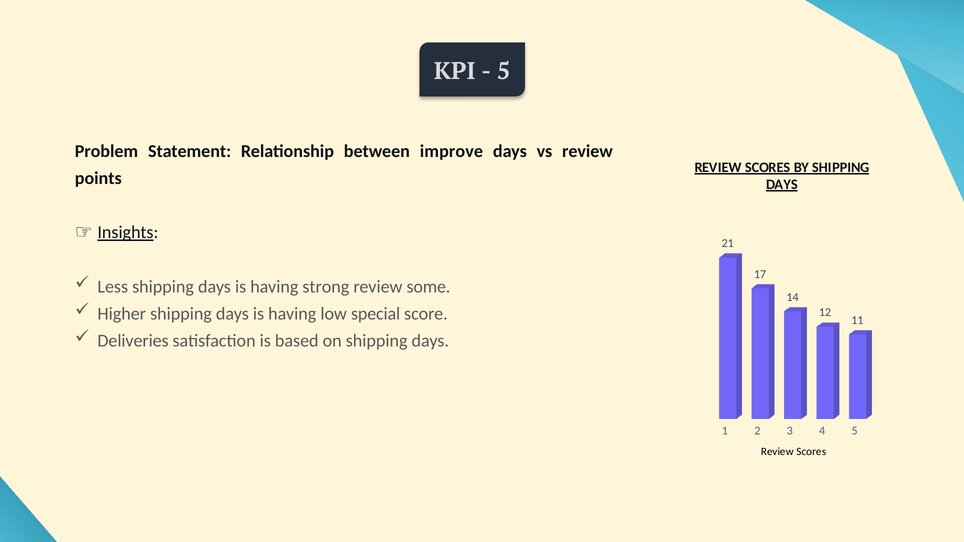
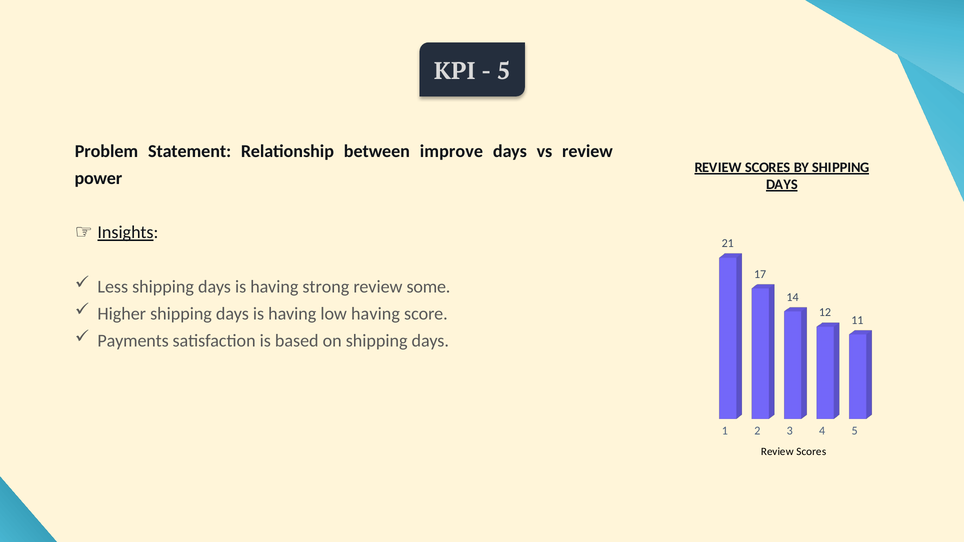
points: points -> power
low special: special -> having
Deliveries: Deliveries -> Payments
